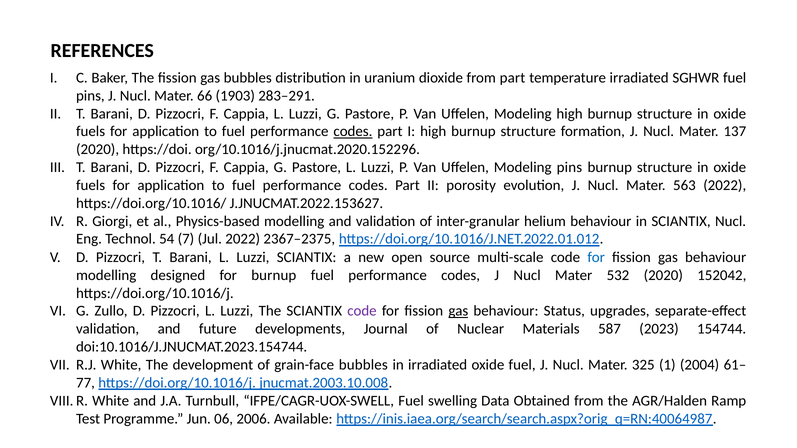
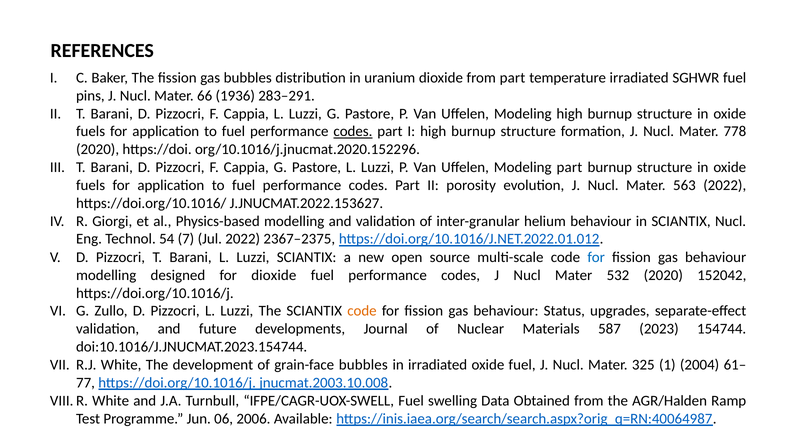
1903: 1903 -> 1936
137: 137 -> 778
Modeling pins: pins -> part
for burnup: burnup -> dioxide
code at (362, 311) colour: purple -> orange
gas at (458, 311) underline: present -> none
